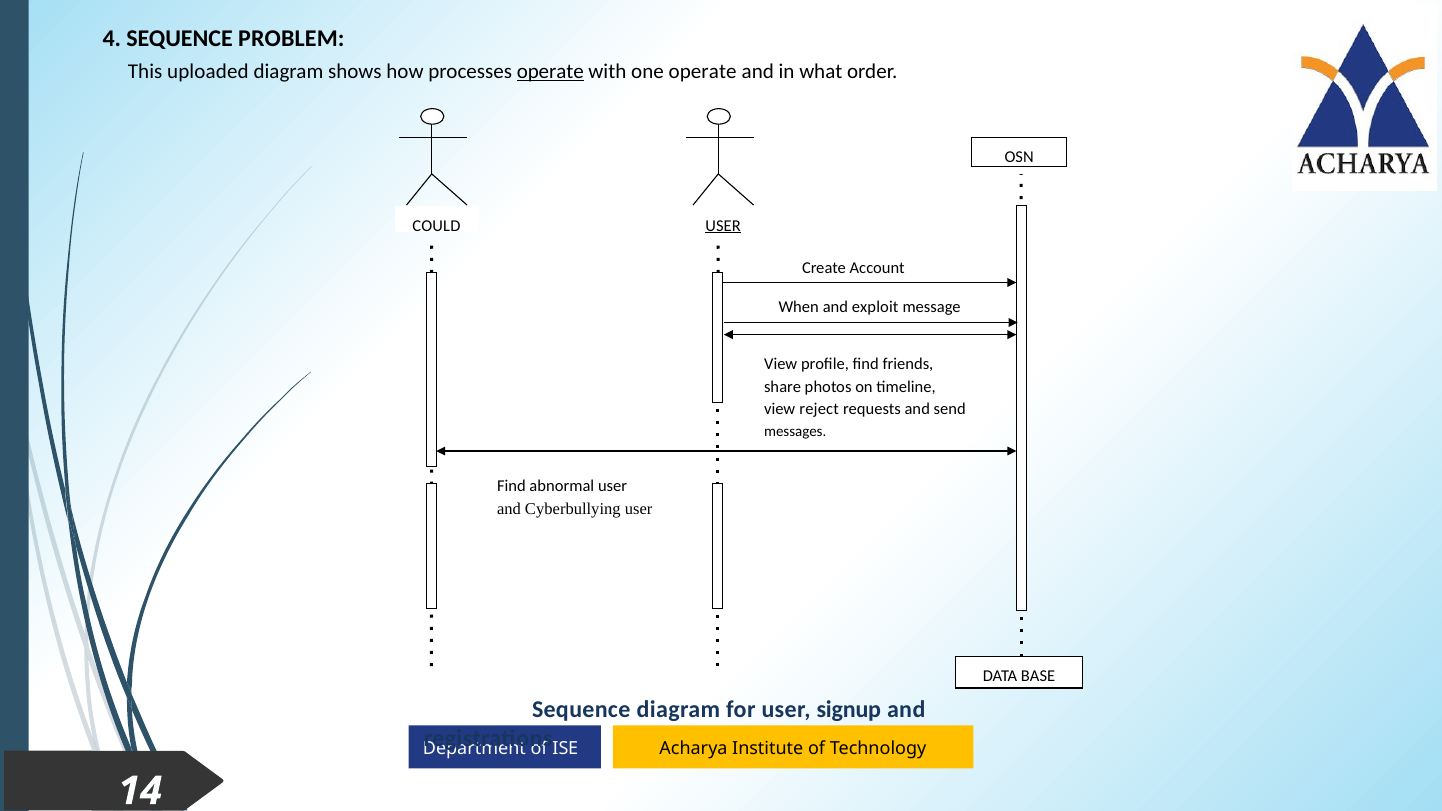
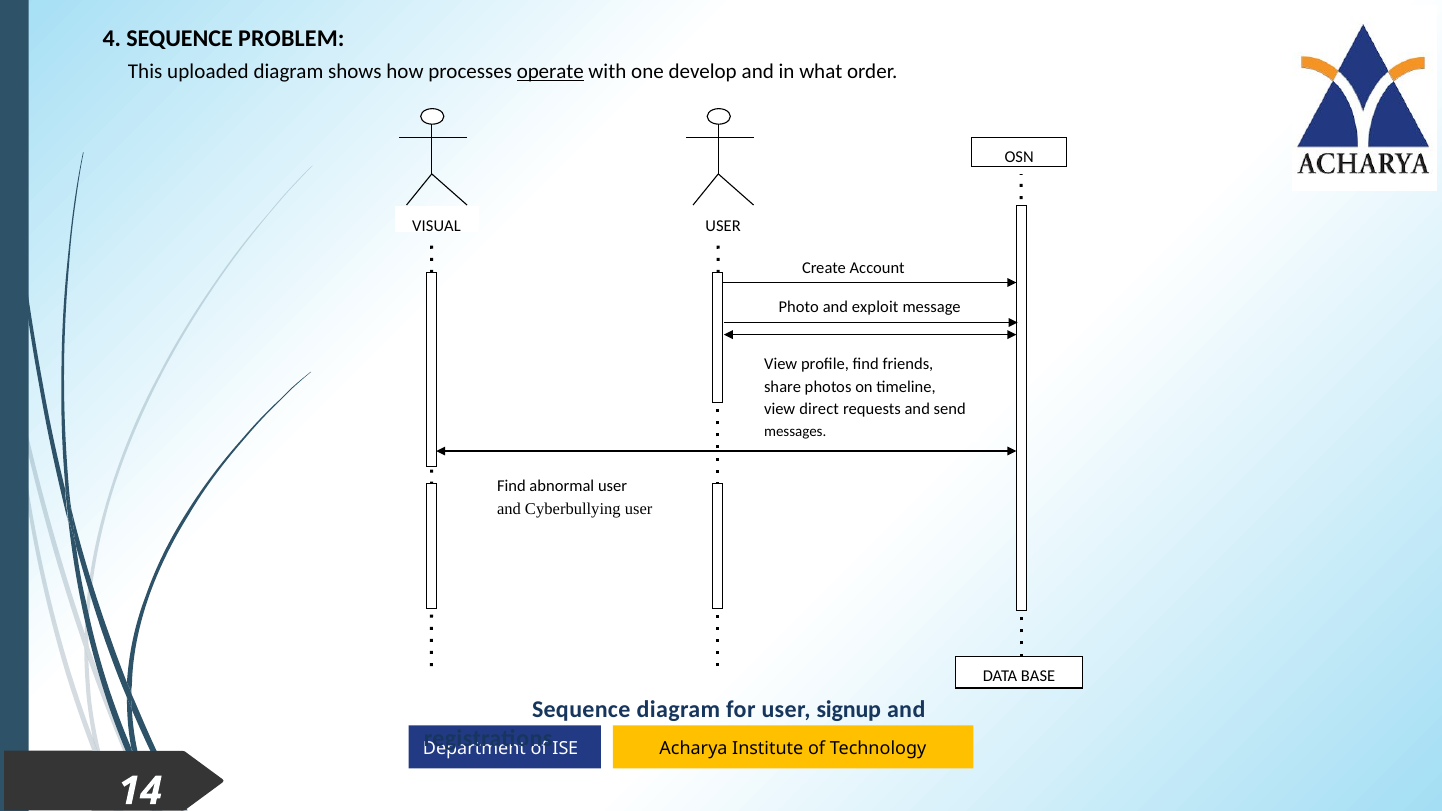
one operate: operate -> develop
COULD: COULD -> VISUAL
USER at (723, 226) underline: present -> none
When: When -> Photo
reject: reject -> direct
